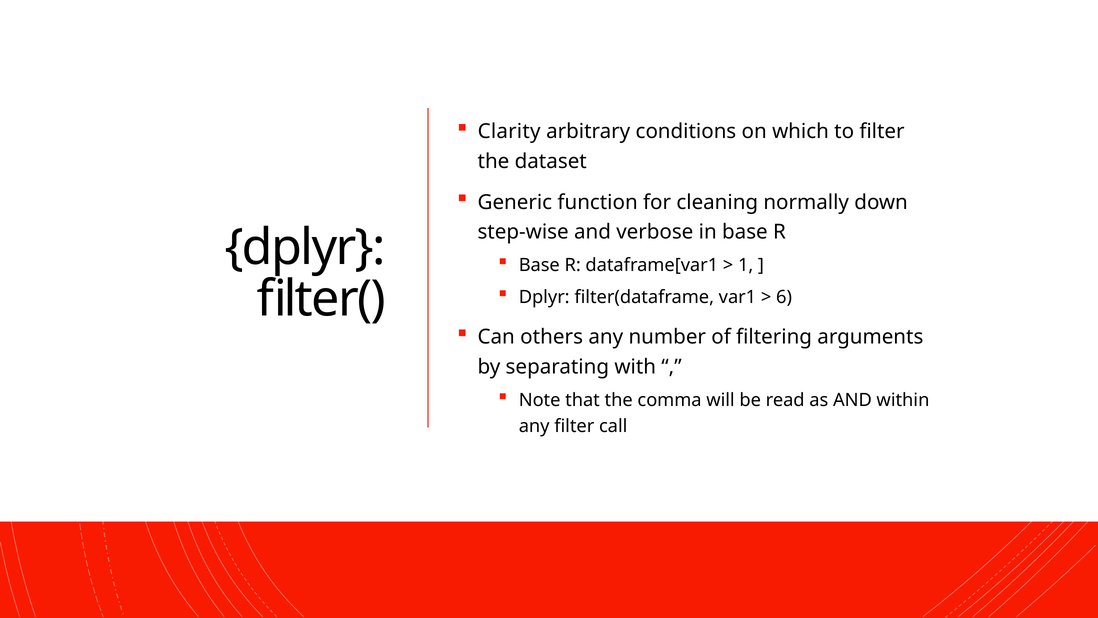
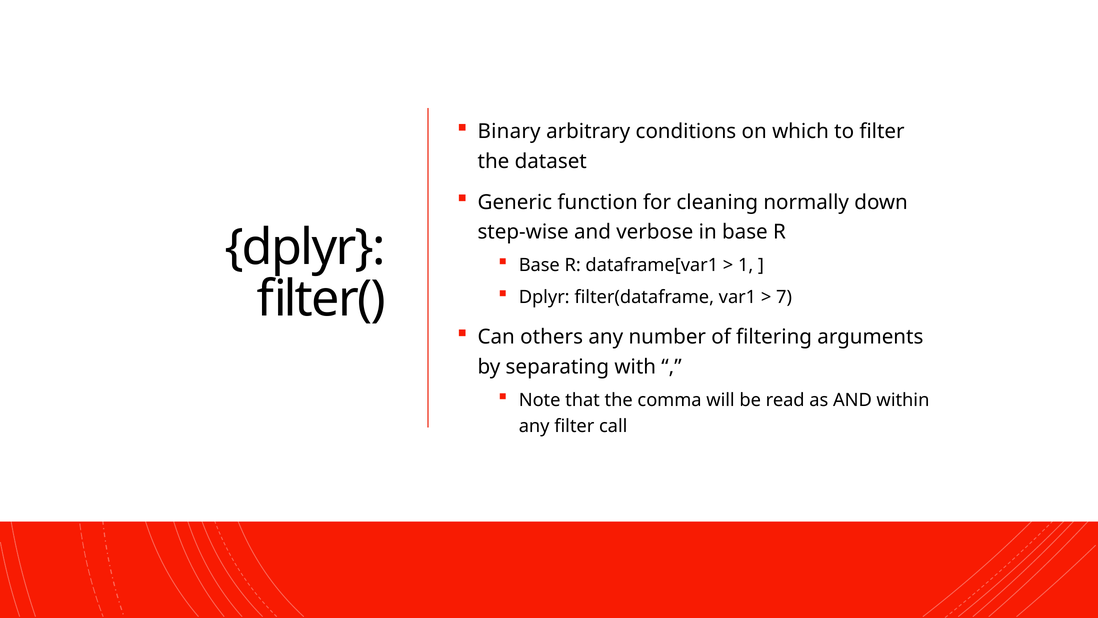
Clarity: Clarity -> Binary
6: 6 -> 7
